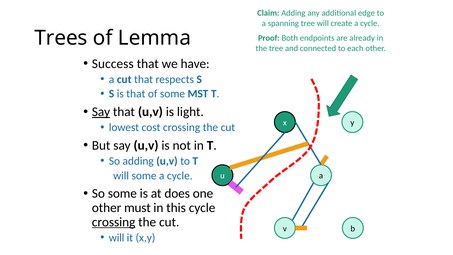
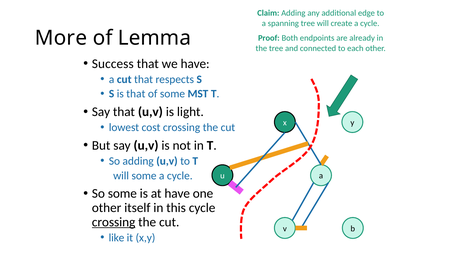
Trees: Trees -> More
Say at (101, 112) underline: present -> none
at does: does -> have
must: must -> itself
will at (117, 238): will -> like
